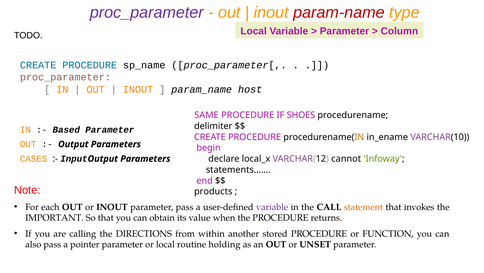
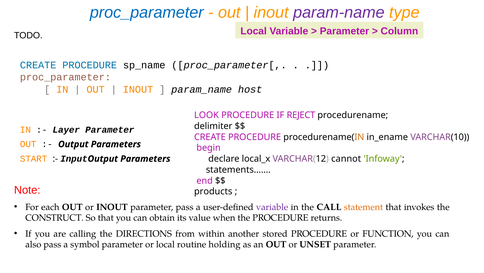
proc_parameter at (147, 13) colour: purple -> blue
param-name colour: red -> purple
SAME: SAME -> LOOK
SHOES: SHOES -> REJECT
Based: Based -> Layer
CASES: CASES -> START
IMPORTANT: IMPORTANT -> CONSTRUCT
pointer: pointer -> symbol
